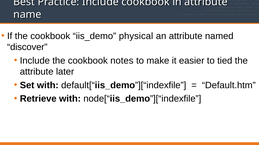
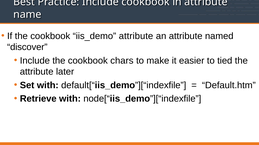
iis_demo physical: physical -> attribute
notes: notes -> chars
